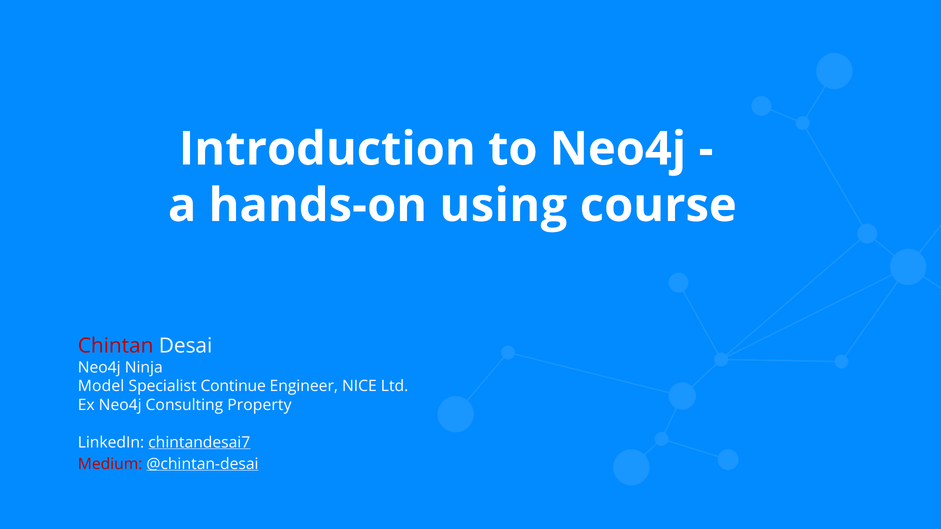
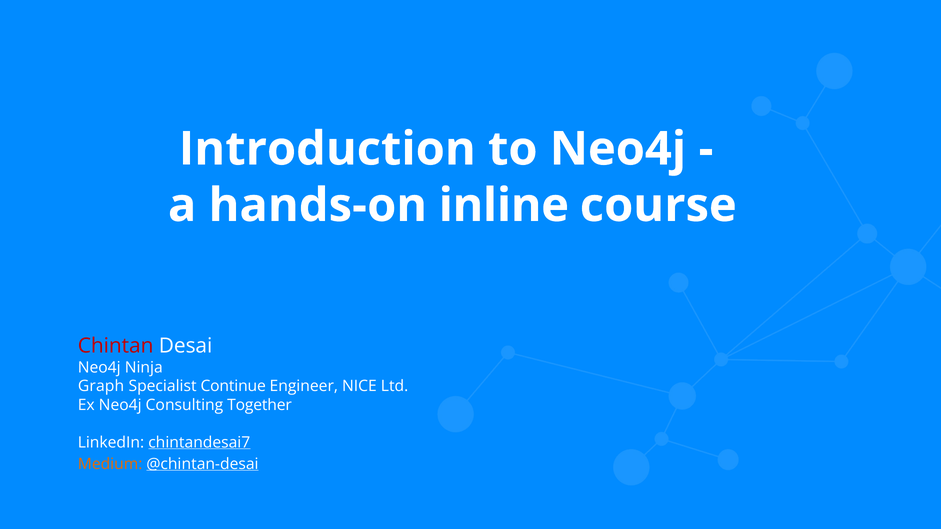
using: using -> inline
Model: Model -> Graph
Property: Property -> Together
Medium colour: red -> orange
